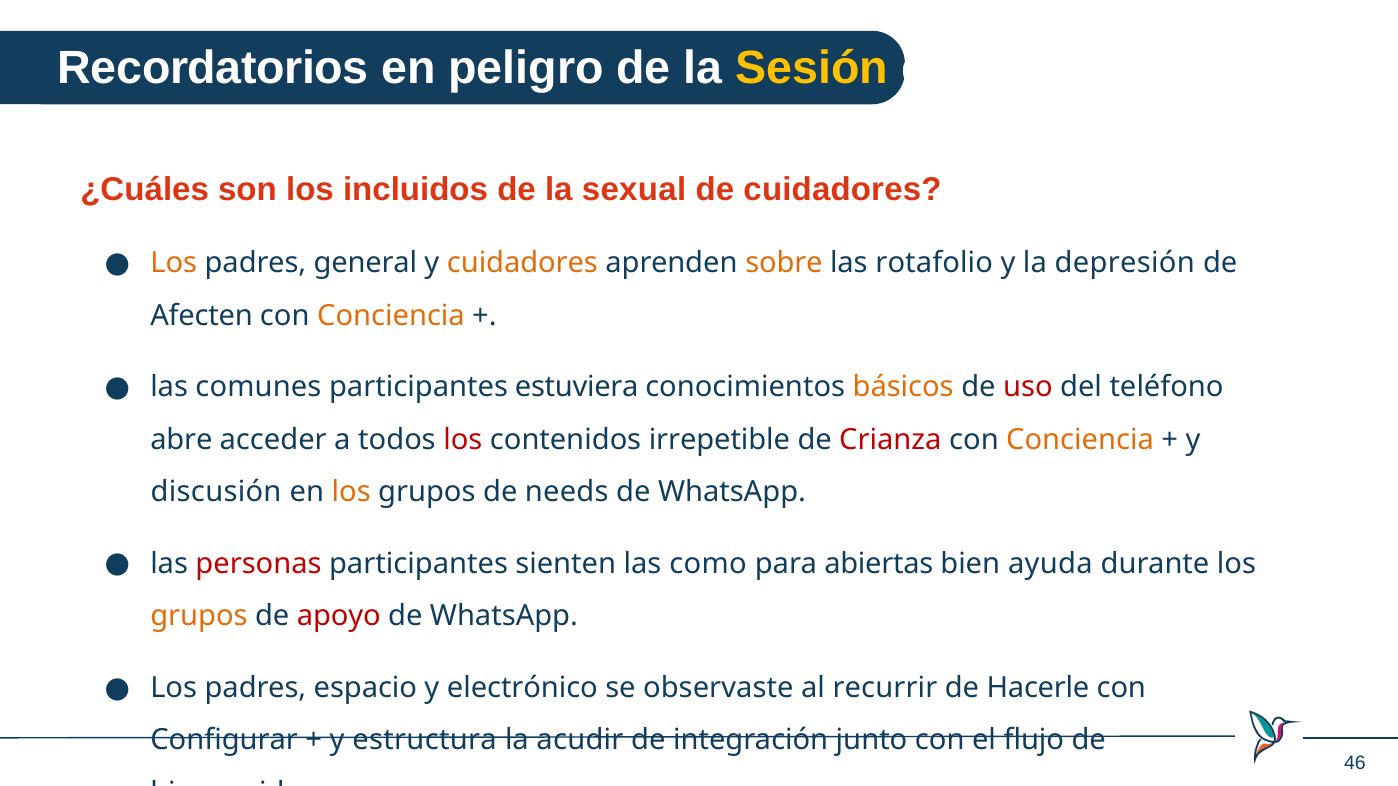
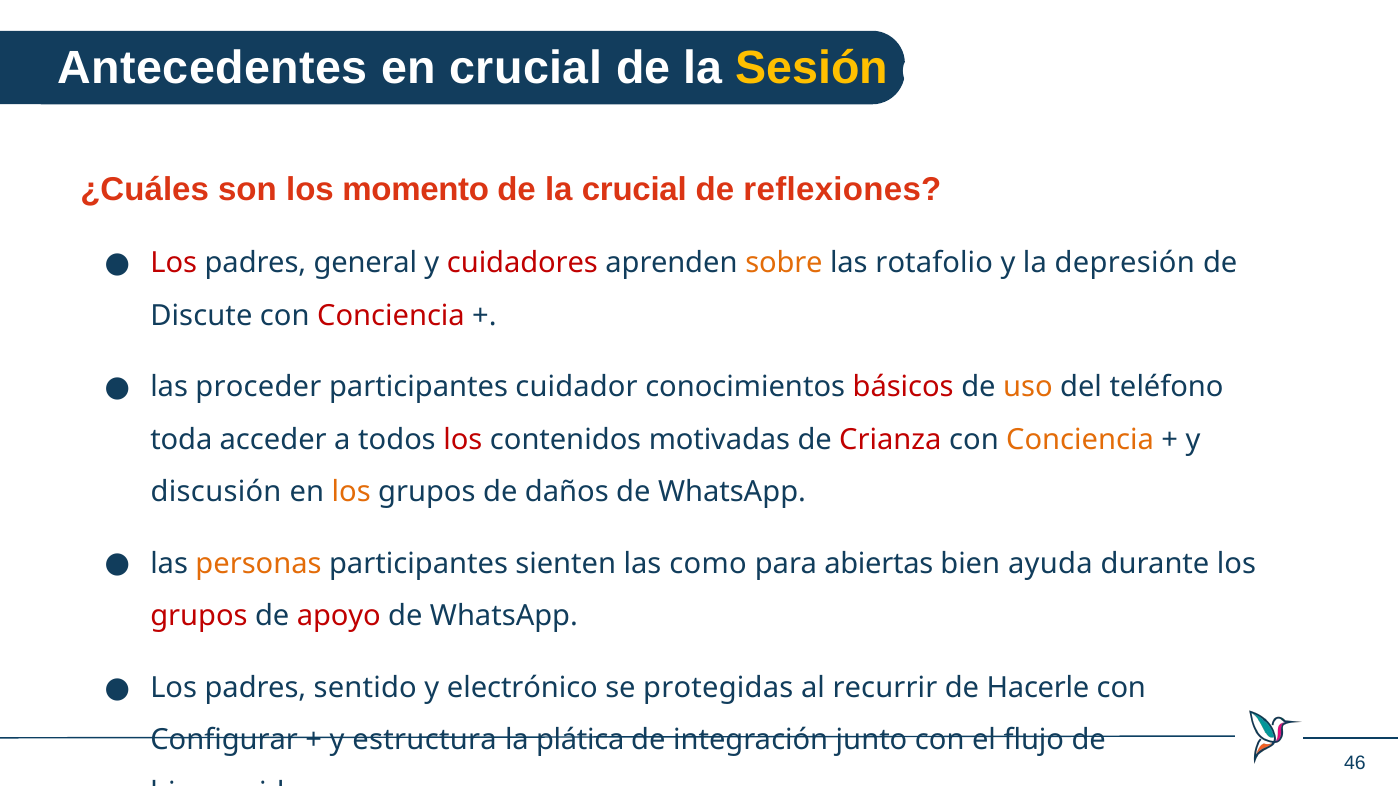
Recordatorios: Recordatorios -> Antecedentes
en peligro: peligro -> crucial
incluidos: incluidos -> momento
la sexual: sexual -> crucial
de cuidadores: cuidadores -> reflexiones
Los at (174, 263) colour: orange -> red
cuidadores at (522, 263) colour: orange -> red
Afecten: Afecten -> Discute
Conciencia at (391, 316) colour: orange -> red
comunes: comunes -> proceder
estuviera: estuviera -> cuidador
básicos colour: orange -> red
uso colour: red -> orange
abre: abre -> toda
irrepetible: irrepetible -> motivadas
needs: needs -> daños
personas colour: red -> orange
grupos at (199, 616) colour: orange -> red
espacio: espacio -> sentido
observaste: observaste -> protegidas
acudir: acudir -> plática
